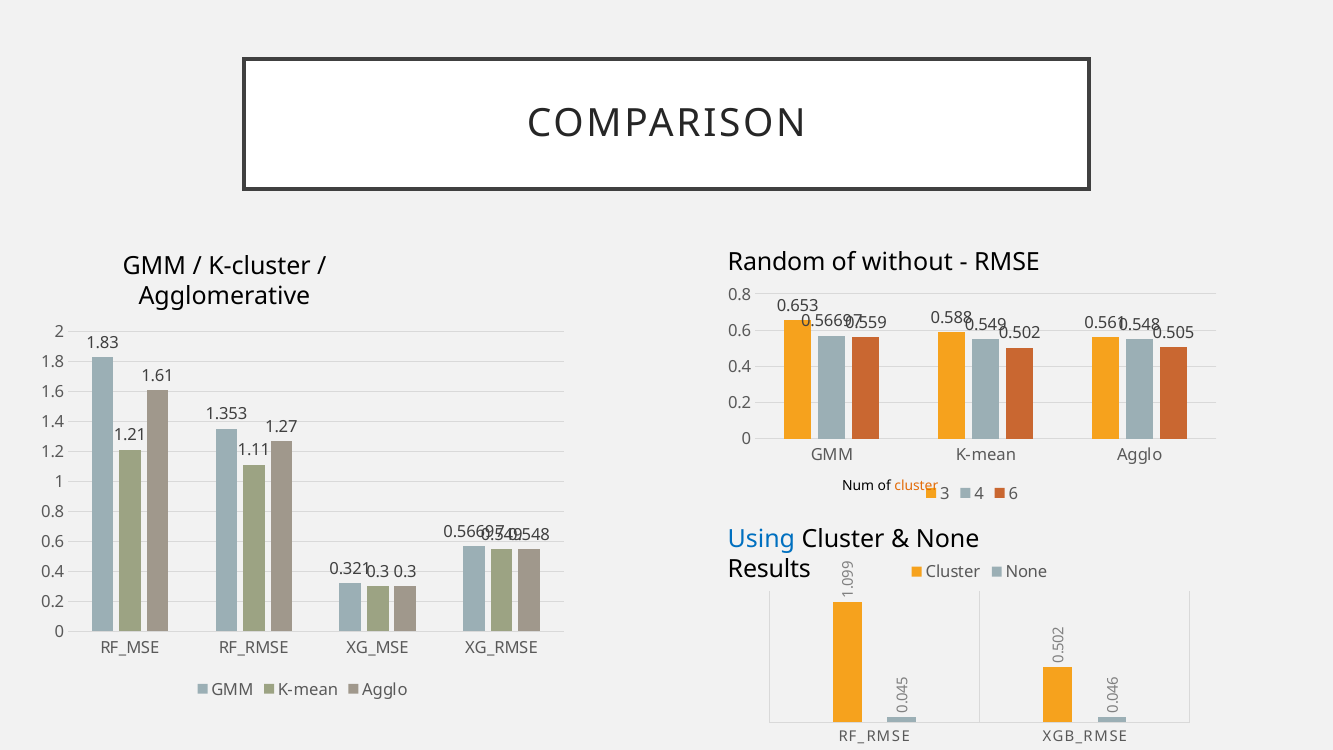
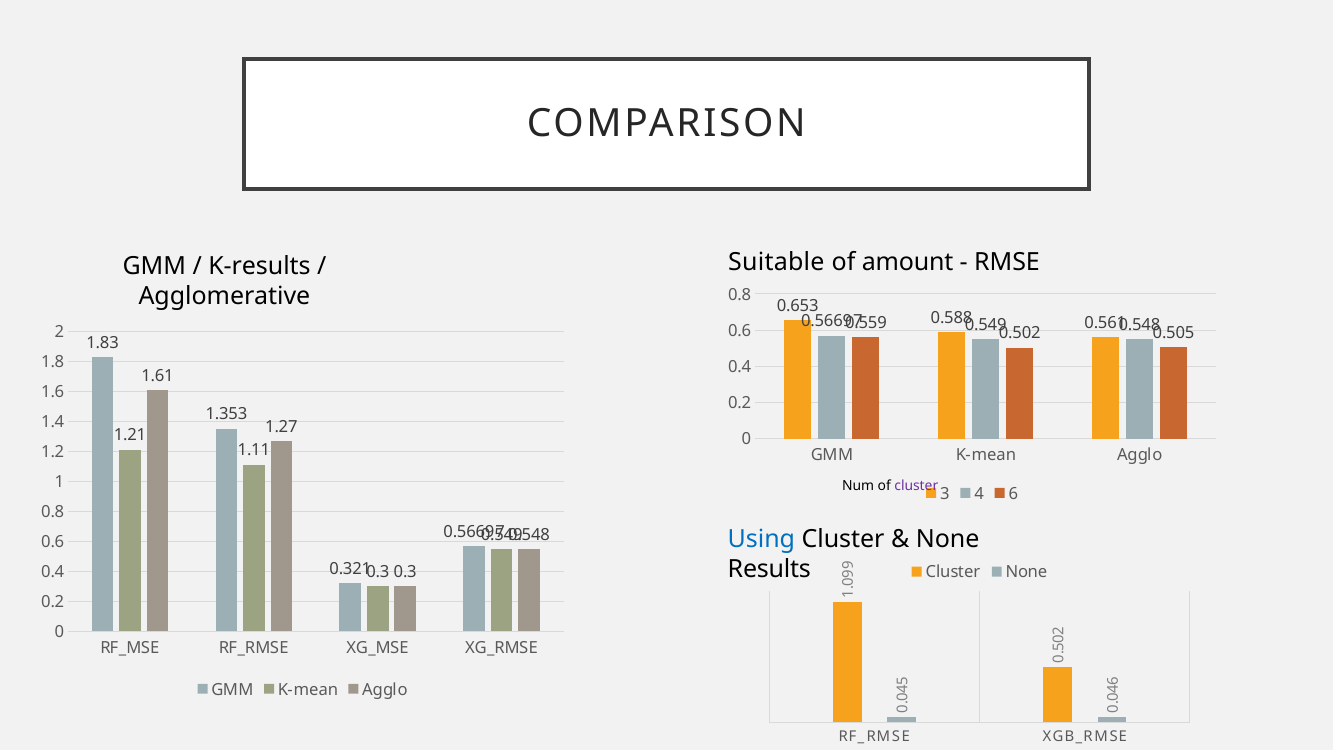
Random: Random -> Suitable
without: without -> amount
K-cluster: K-cluster -> K-results
cluster at (916, 486) colour: orange -> purple
